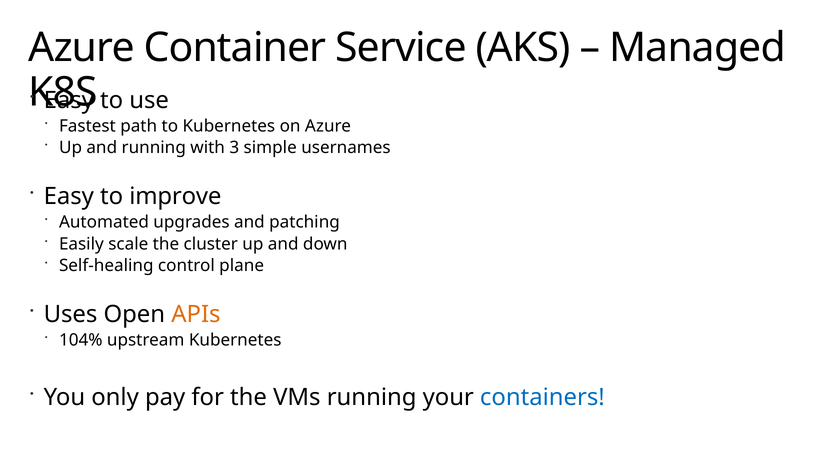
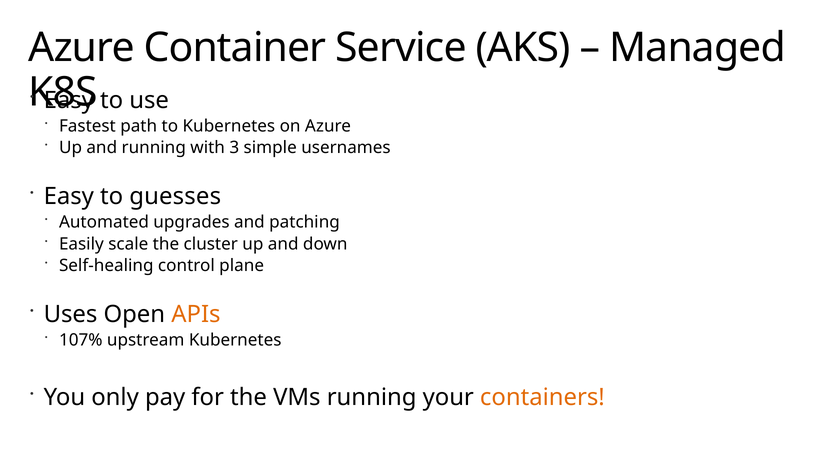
improve: improve -> guesses
104%: 104% -> 107%
containers colour: blue -> orange
